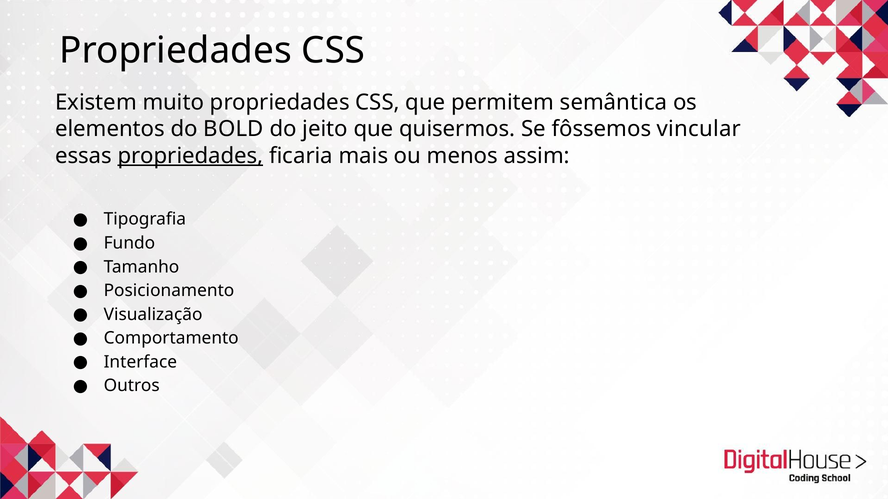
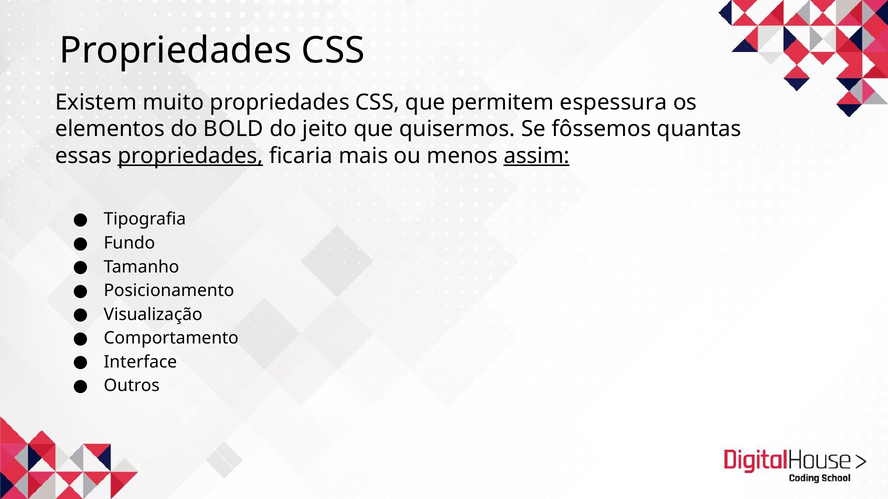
semântica: semântica -> espessura
vincular: vincular -> quantas
assim underline: none -> present
